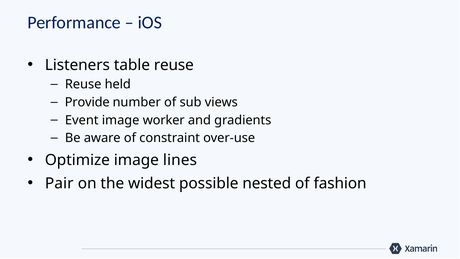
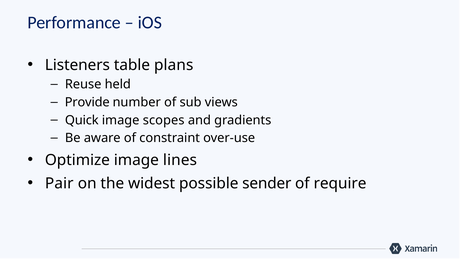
table reuse: reuse -> plans
Event: Event -> Quick
worker: worker -> scopes
nested: nested -> sender
fashion: fashion -> require
